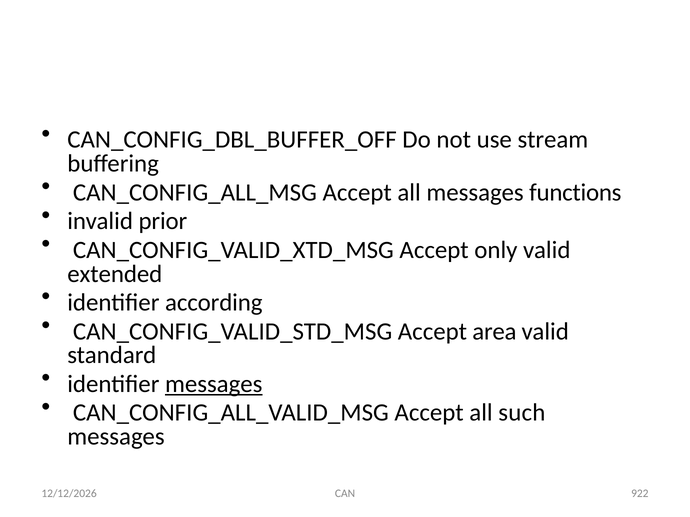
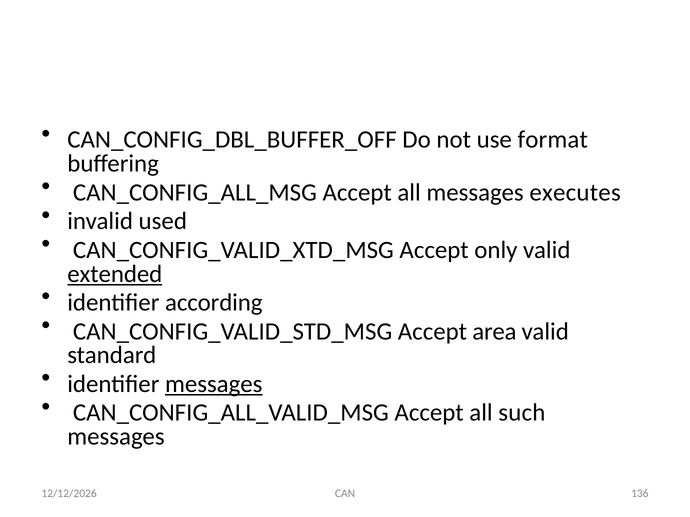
stream: stream -> format
functions: functions -> executes
prior: prior -> used
extended underline: none -> present
922: 922 -> 136
